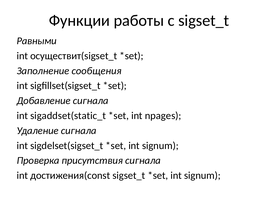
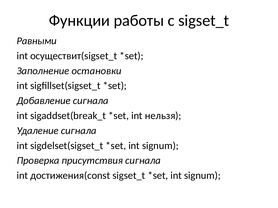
сообщения: сообщения -> остановки
sigaddset(static_t: sigaddset(static_t -> sigaddset(break_t
npages: npages -> нельзя
